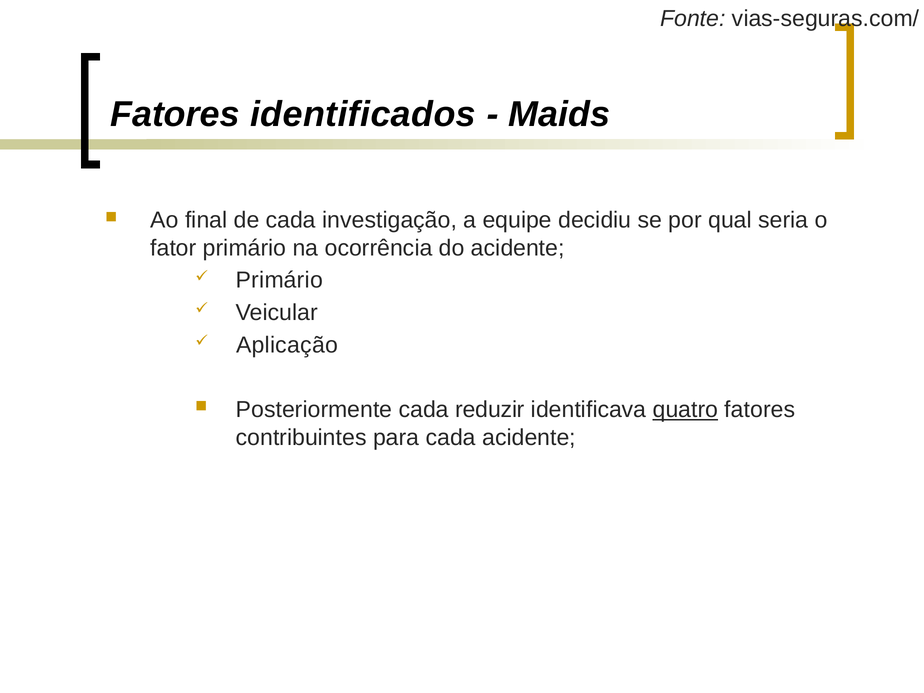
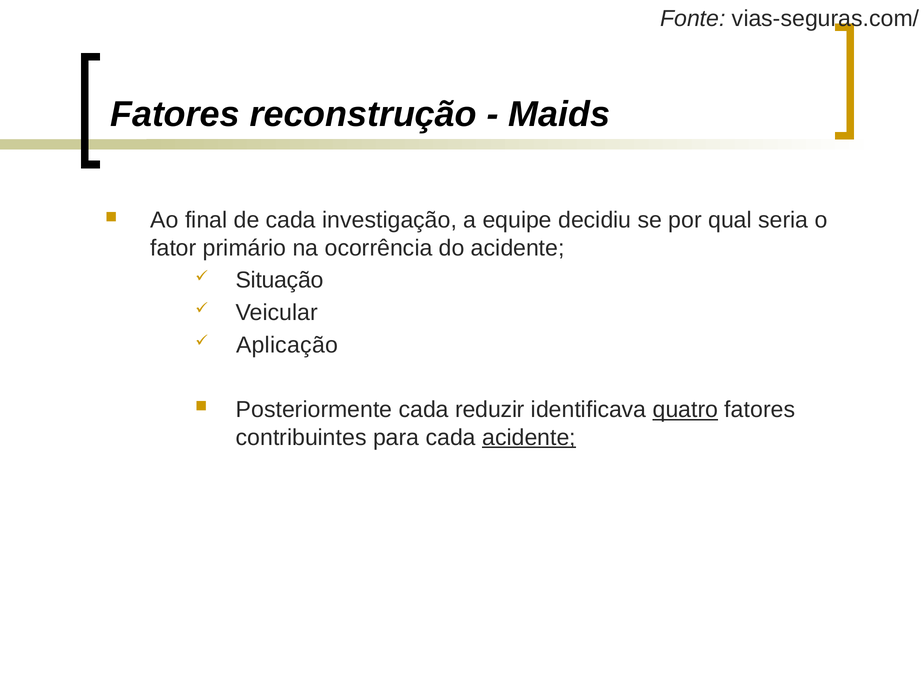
identificados: identificados -> reconstrução
Primário at (279, 280): Primário -> Situação
acidente at (529, 437) underline: none -> present
